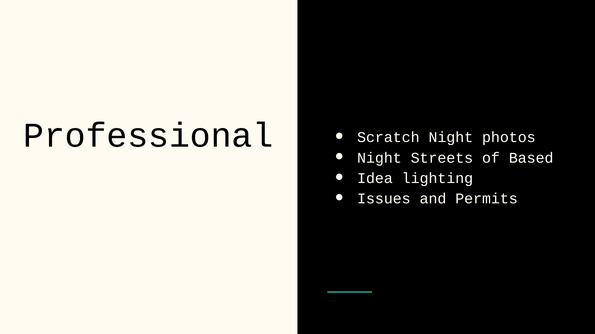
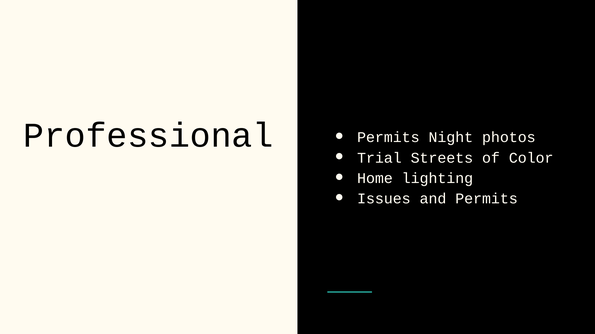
Scratch at (388, 138): Scratch -> Permits
Night at (379, 158): Night -> Trial
Based: Based -> Color
Idea: Idea -> Home
